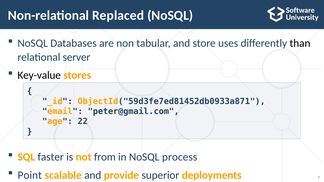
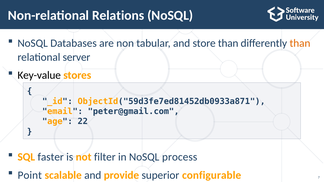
Replaced: Replaced -> Relations
store uses: uses -> than
than at (300, 43) colour: black -> orange
from: from -> filter
deployments: deployments -> configurable
